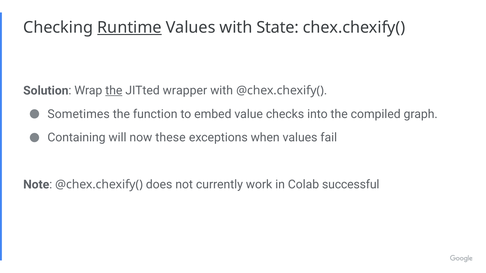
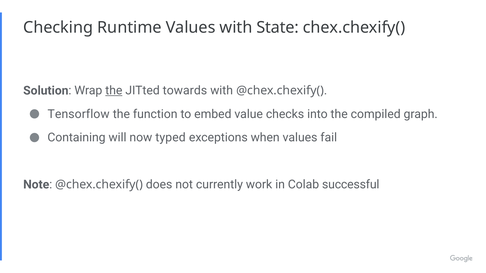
Runtime underline: present -> none
wrapper: wrapper -> towards
Sometimes: Sometimes -> Tensorflow
these: these -> typed
